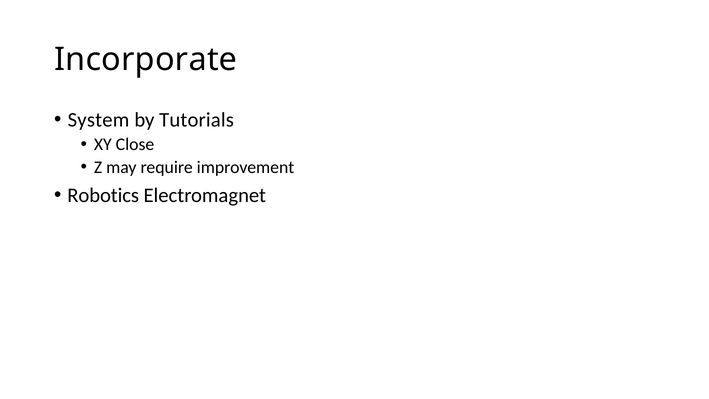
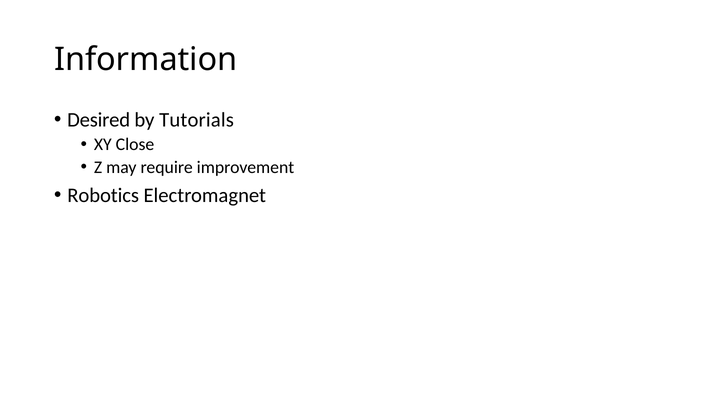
Incorporate: Incorporate -> Information
System: System -> Desired
